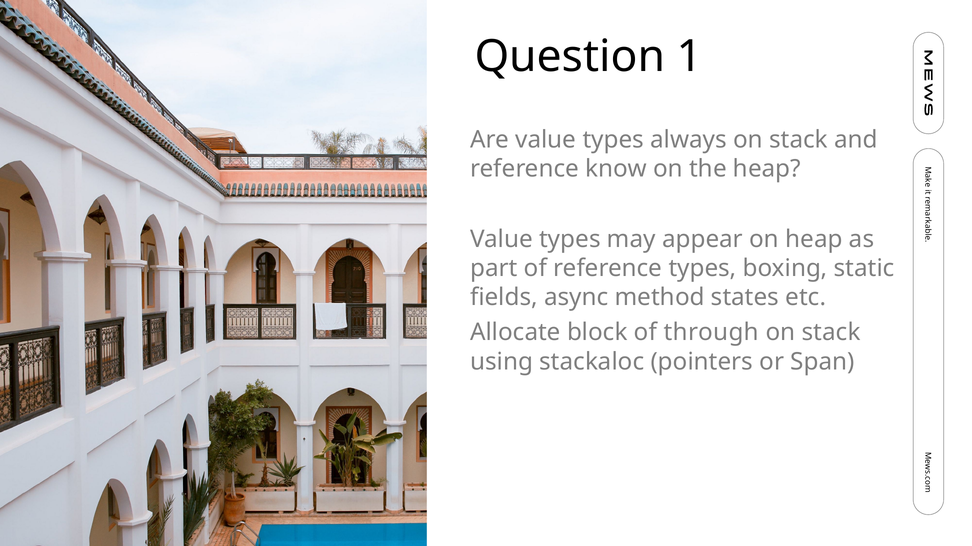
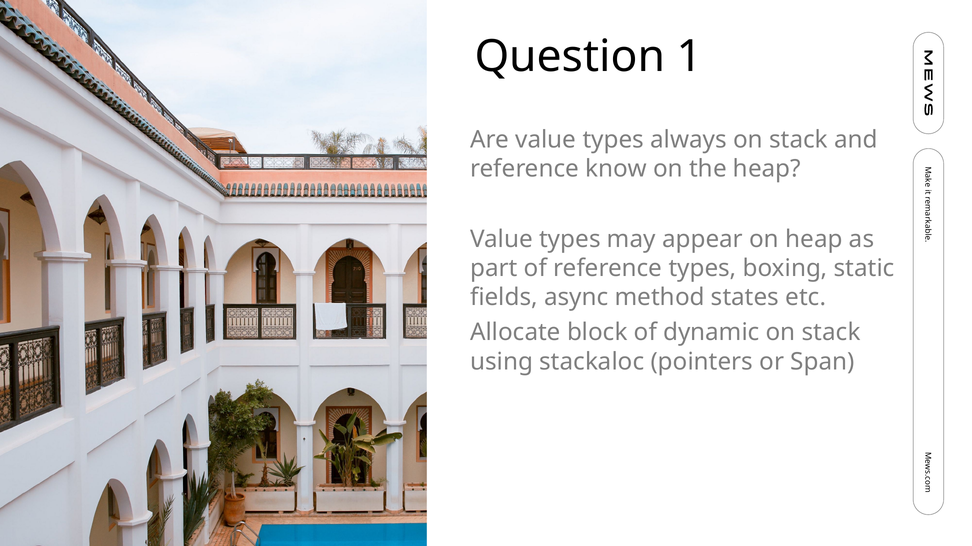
through: through -> dynamic
